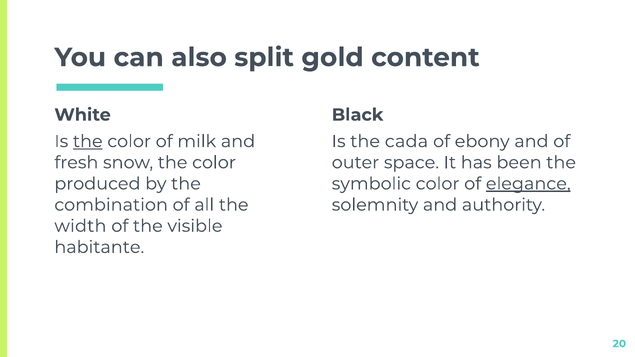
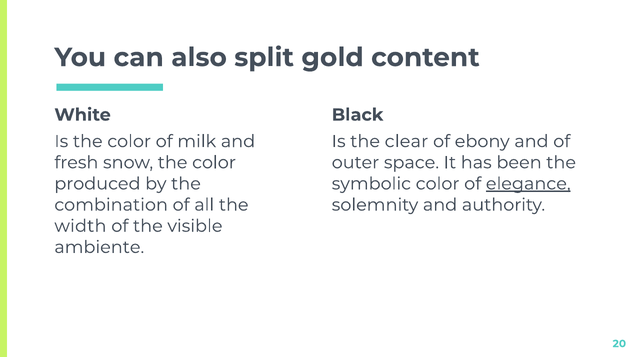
the at (88, 141) underline: present -> none
cada: cada -> clear
habitante: habitante -> ambiente
